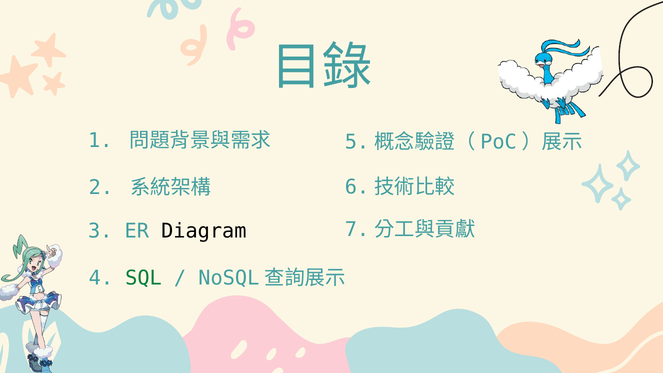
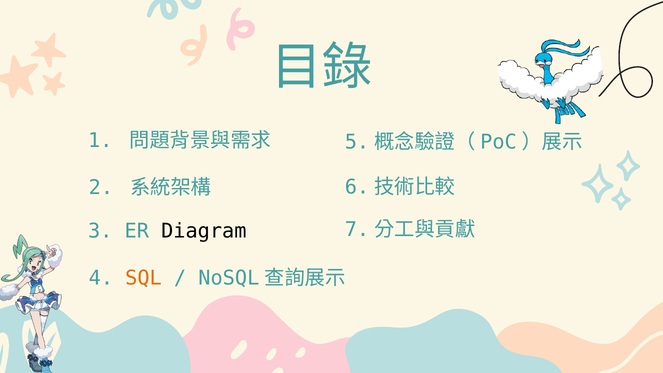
SQL colour: green -> orange
